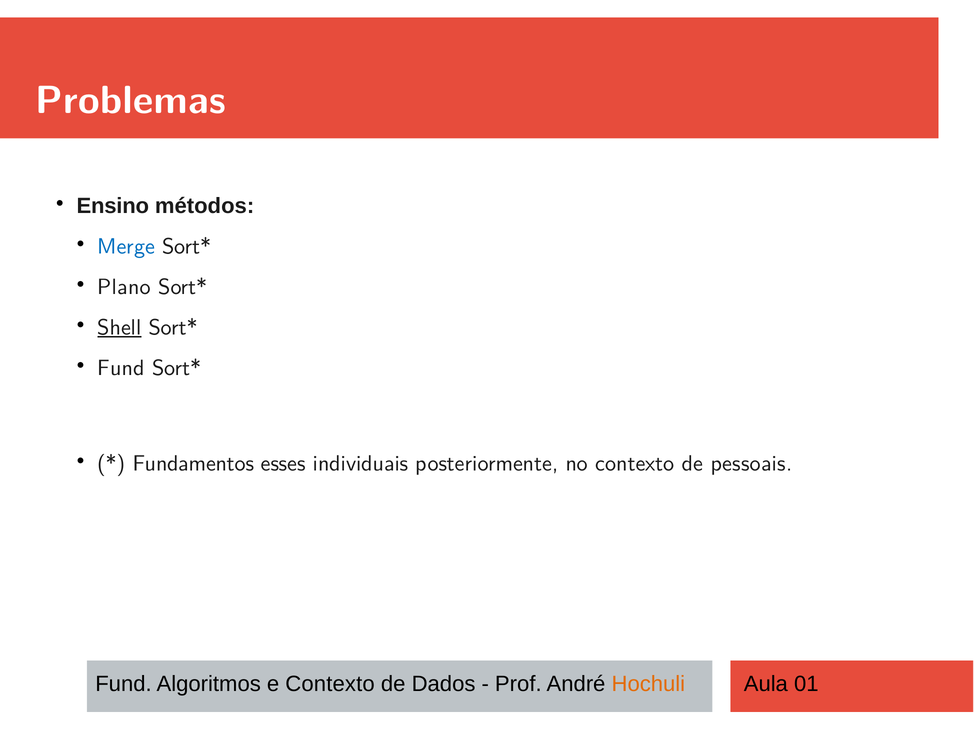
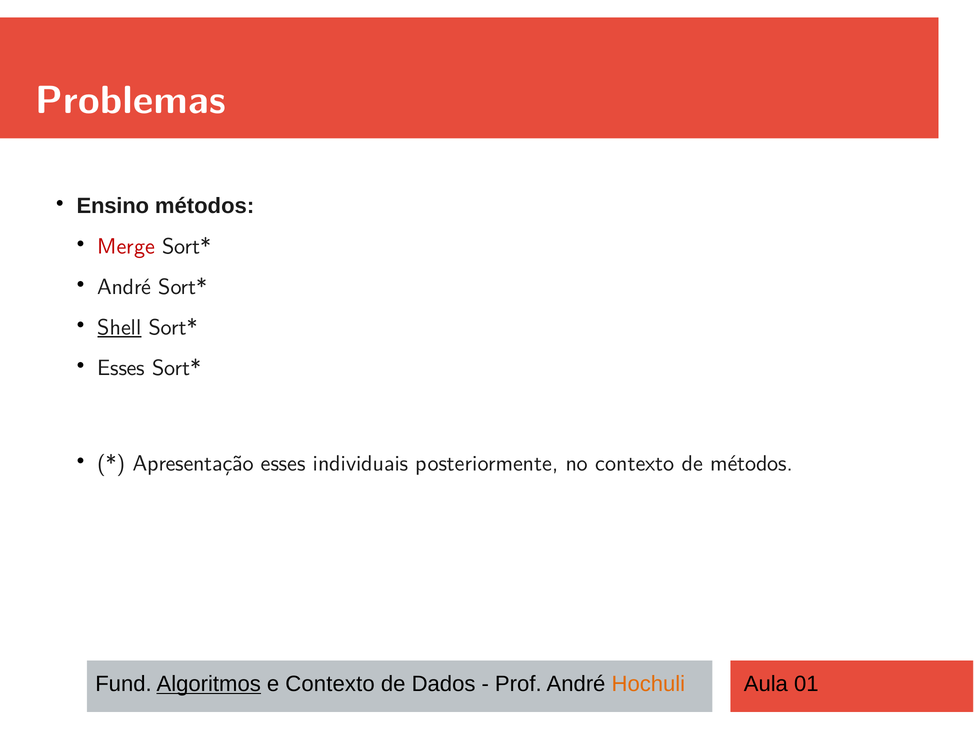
Merge colour: blue -> red
Plano at (124, 287): Plano -> André
Fund at (121, 368): Fund -> Esses
Fundamentos: Fundamentos -> Apresentação
de pessoais: pessoais -> métodos
Algoritmos underline: none -> present
